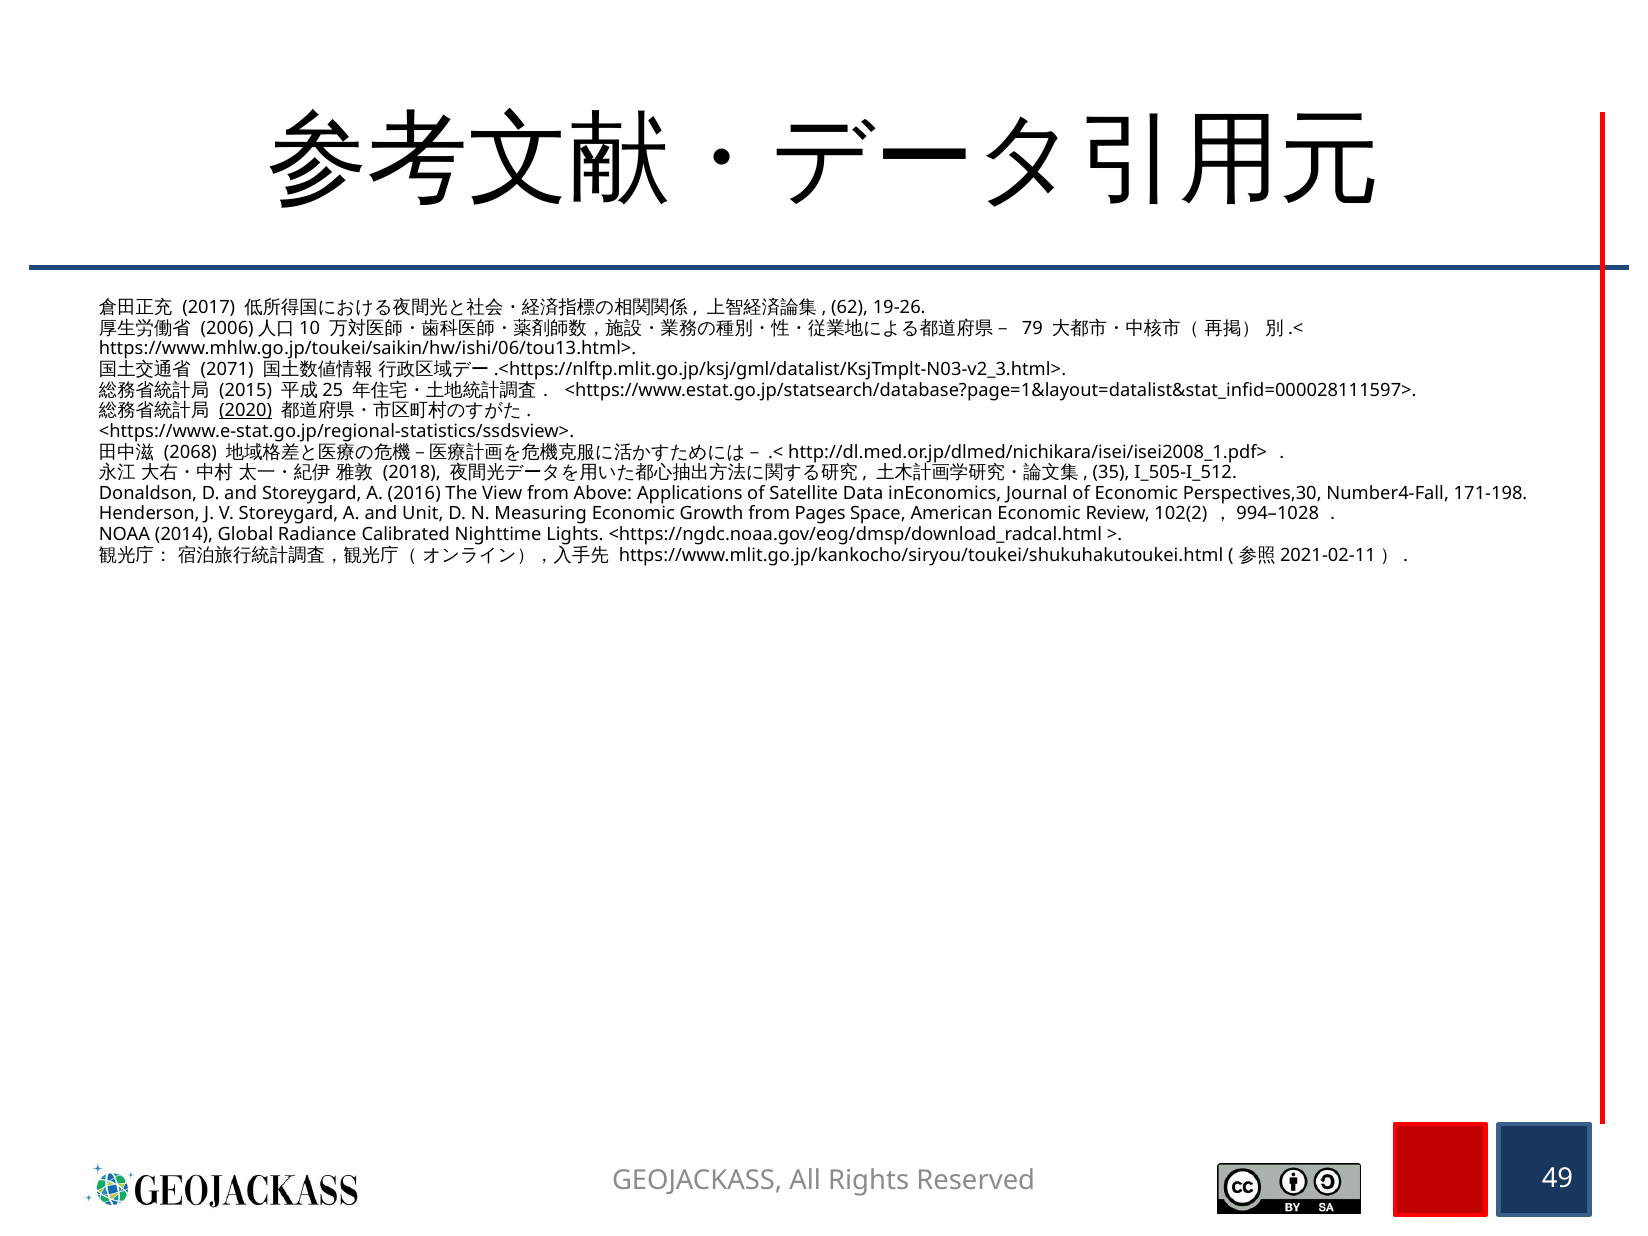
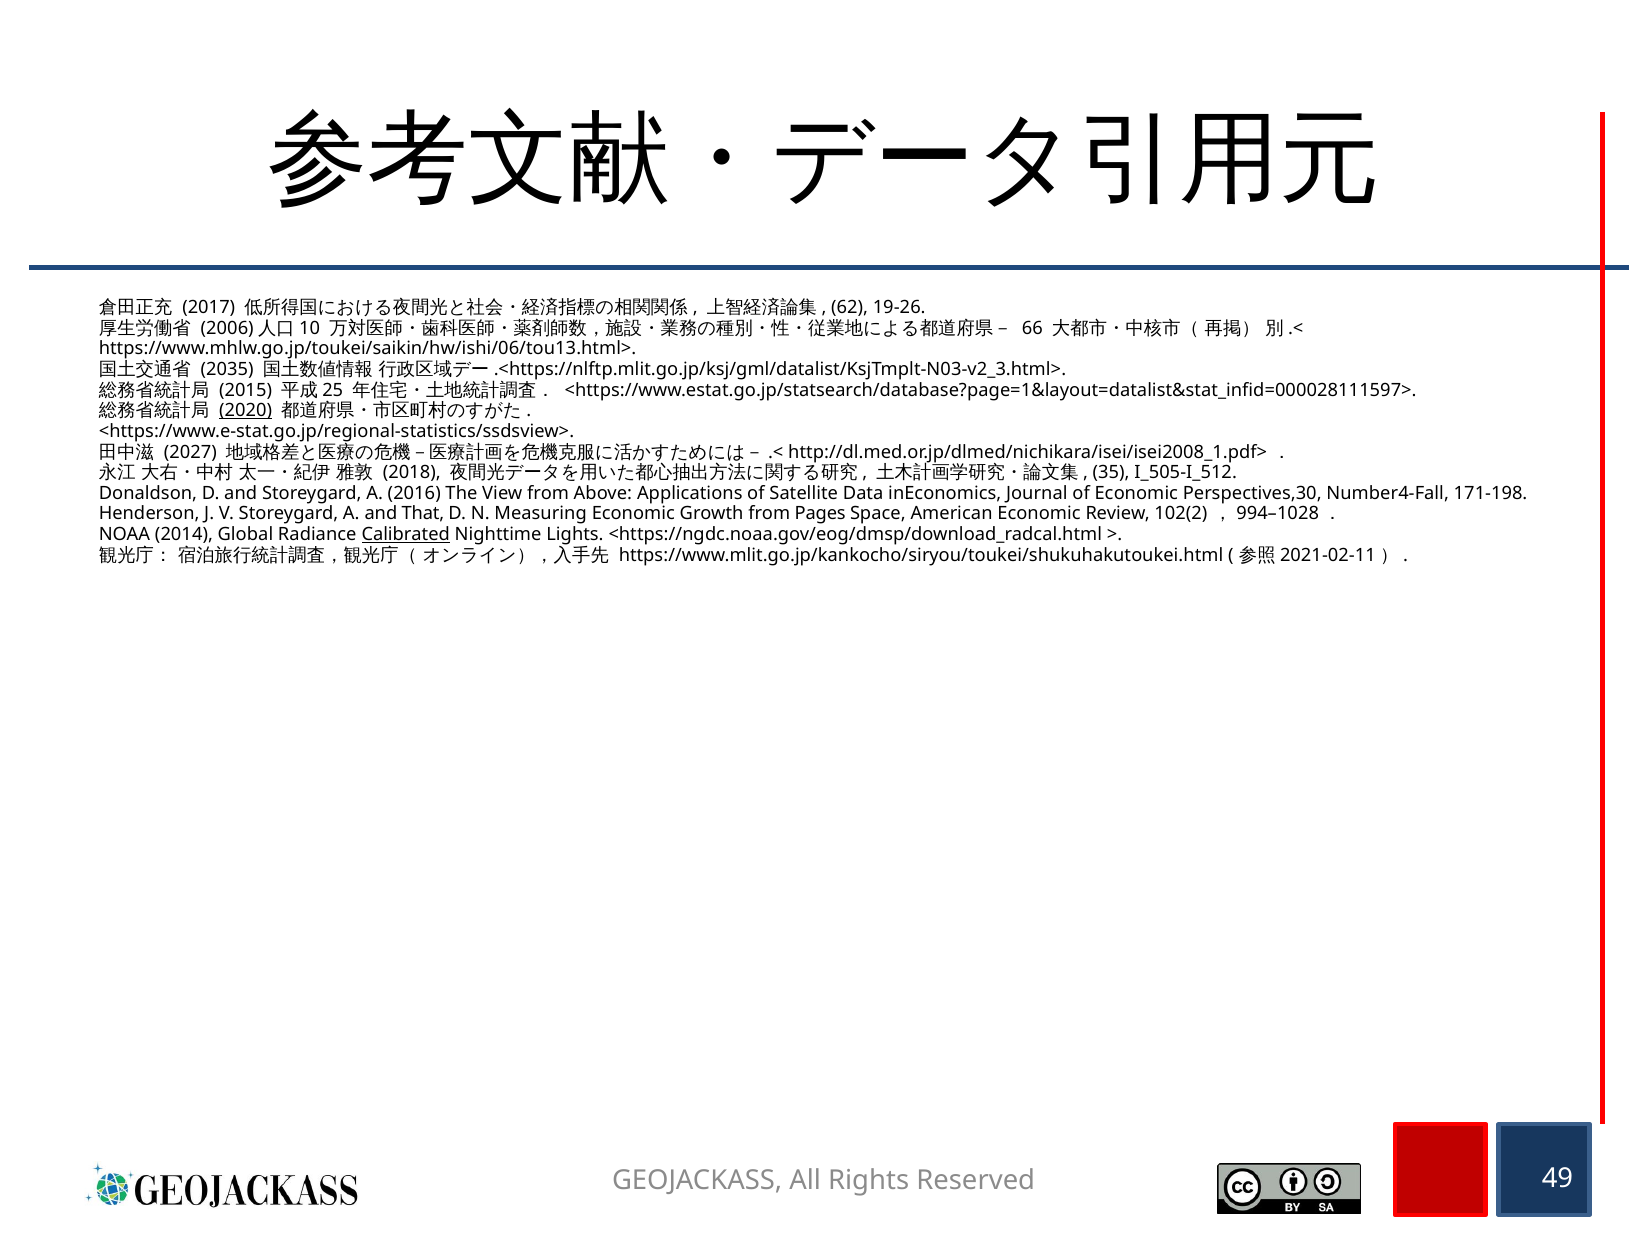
79: 79 -> 66
2071: 2071 -> 2035
2068: 2068 -> 2027
Unit: Unit -> That
Calibrated underline: none -> present
